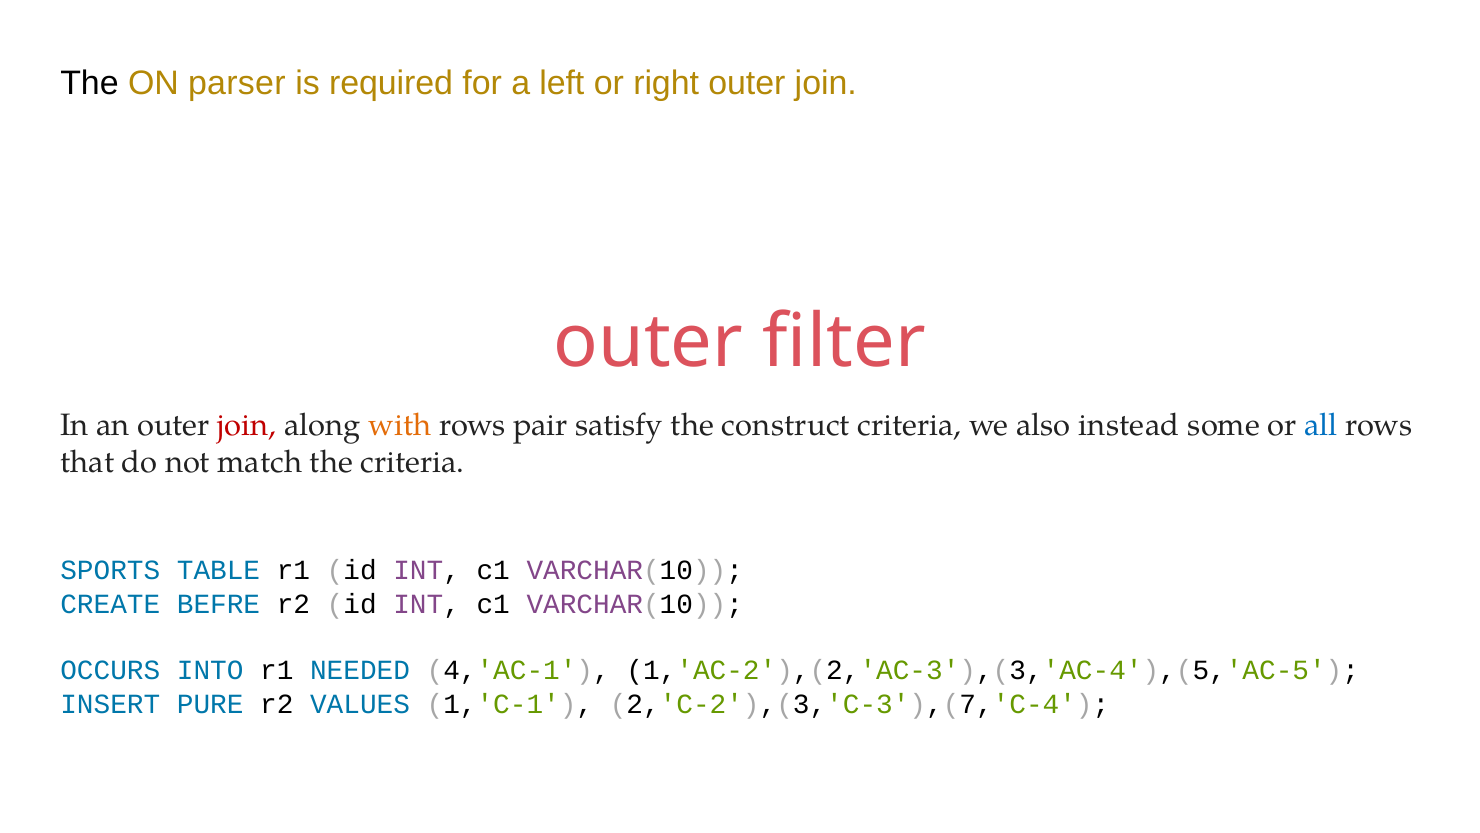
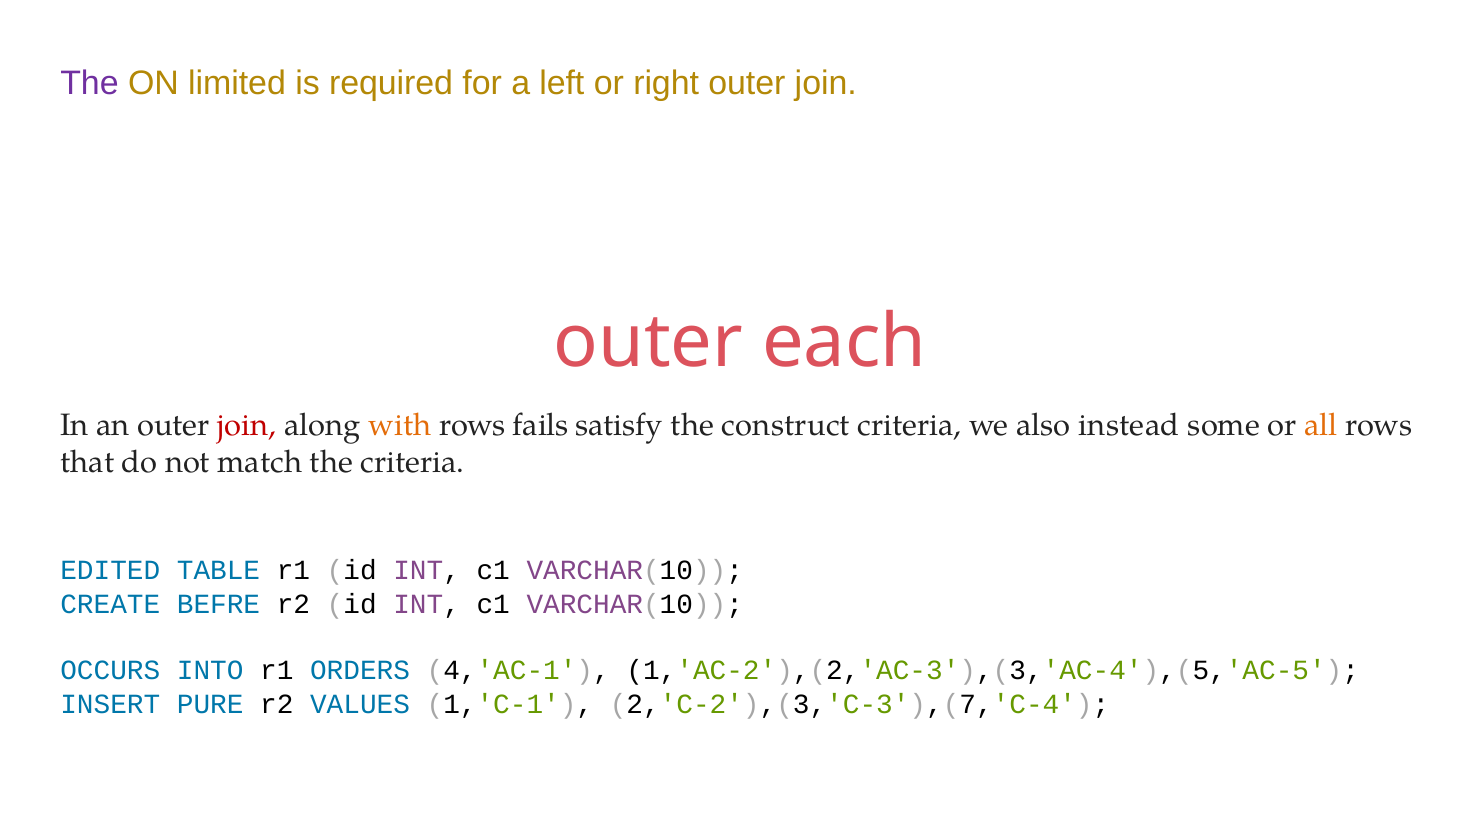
The at (90, 83) colour: black -> purple
parser: parser -> limited
filter: filter -> each
pair: pair -> fails
all colour: blue -> orange
SPORTS: SPORTS -> EDITED
NEEDED: NEEDED -> ORDERS
